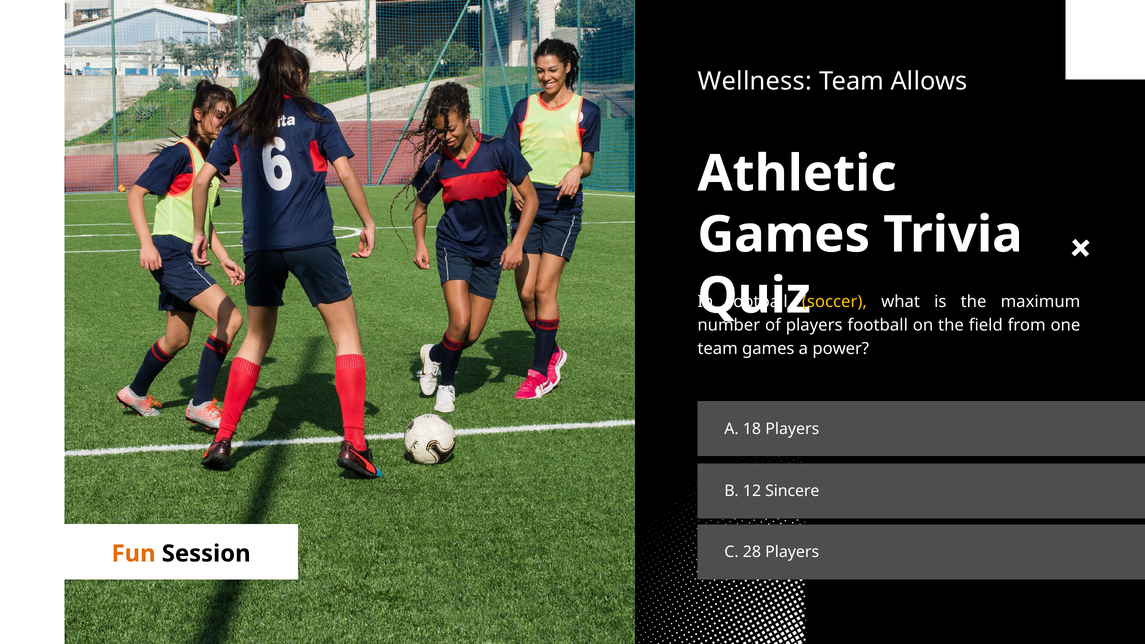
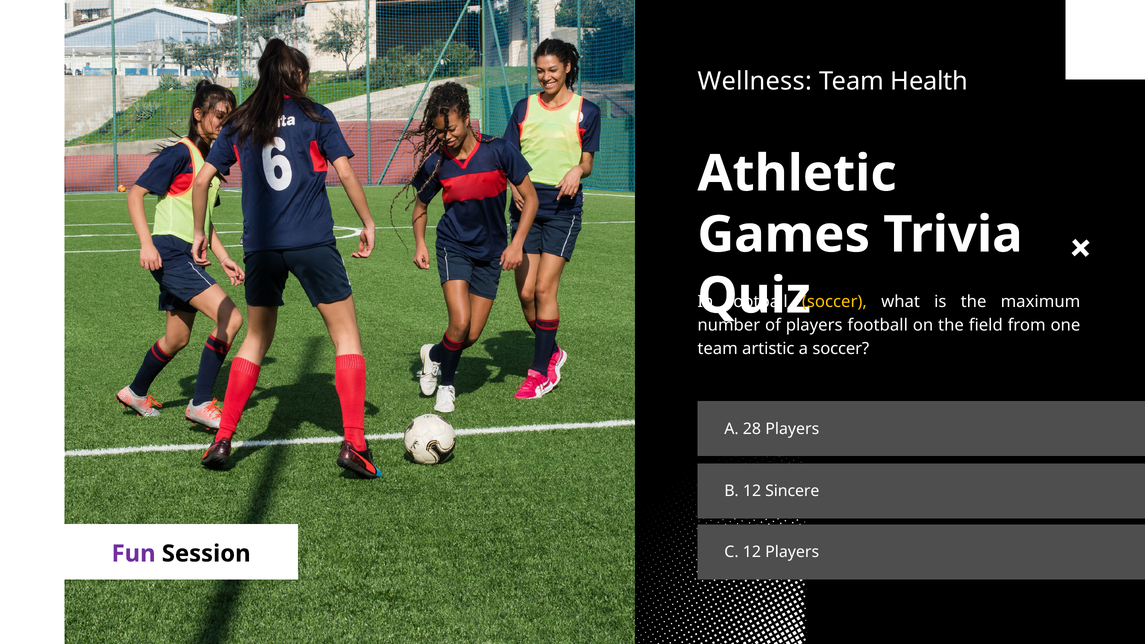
Allows: Allows -> Health
team games: games -> artistic
a power: power -> soccer
18: 18 -> 28
C 28: 28 -> 12
Fun colour: orange -> purple
